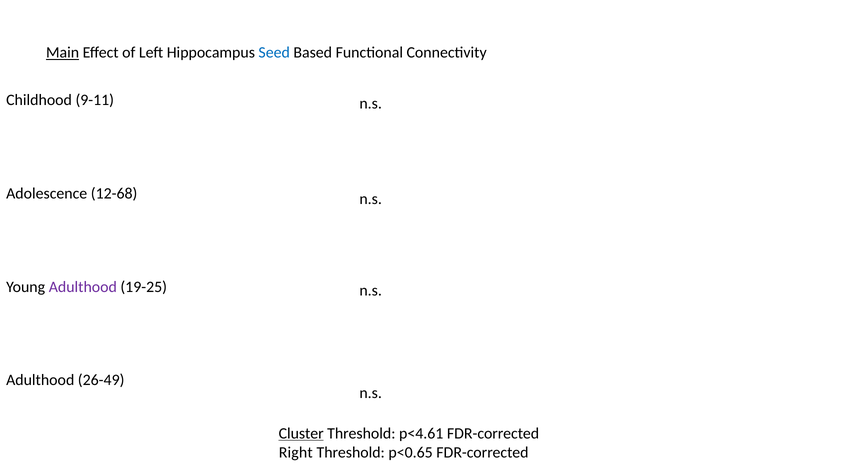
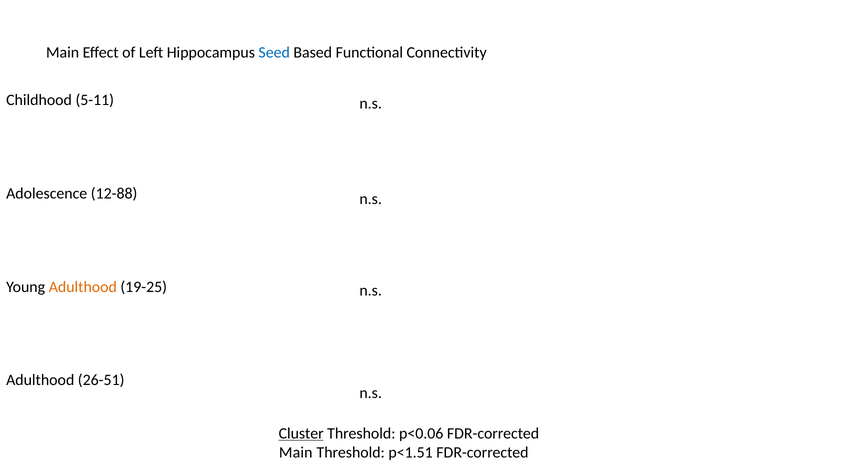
Main at (63, 53) underline: present -> none
9-11: 9-11 -> 5-11
12-68: 12-68 -> 12-88
Adulthood at (83, 287) colour: purple -> orange
26-49: 26-49 -> 26-51
p<4.61: p<4.61 -> p<0.06
Right at (296, 452): Right -> Main
p<0.65: p<0.65 -> p<1.51
